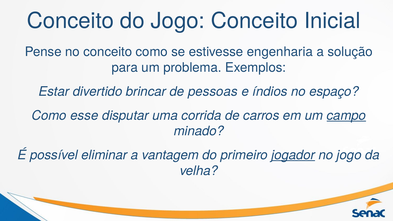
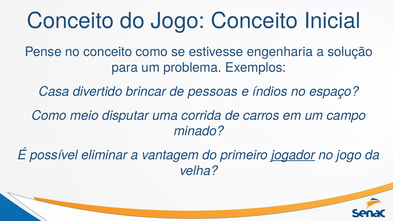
Estar: Estar -> Casa
esse: esse -> meio
campo underline: present -> none
